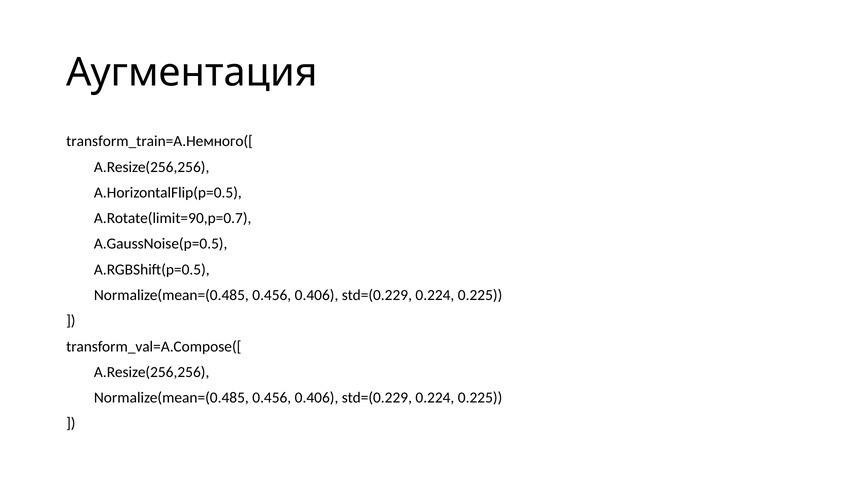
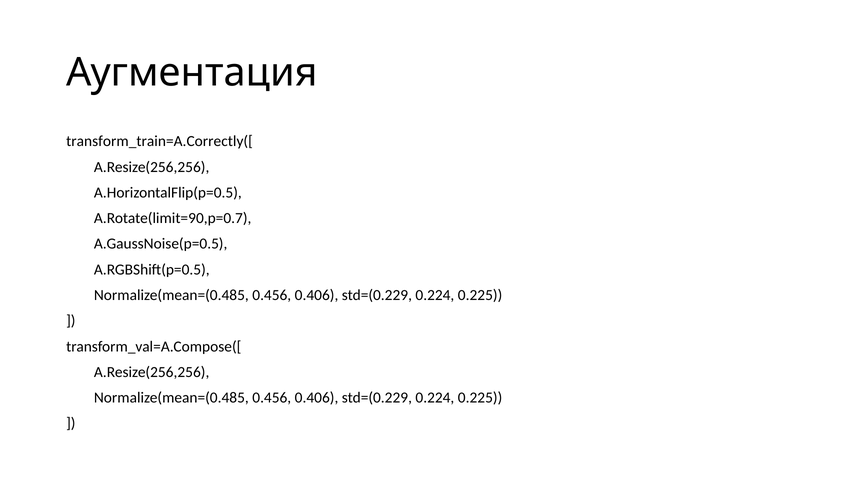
transform_train=A.Немного([: transform_train=A.Немного([ -> transform_train=A.Correctly([
